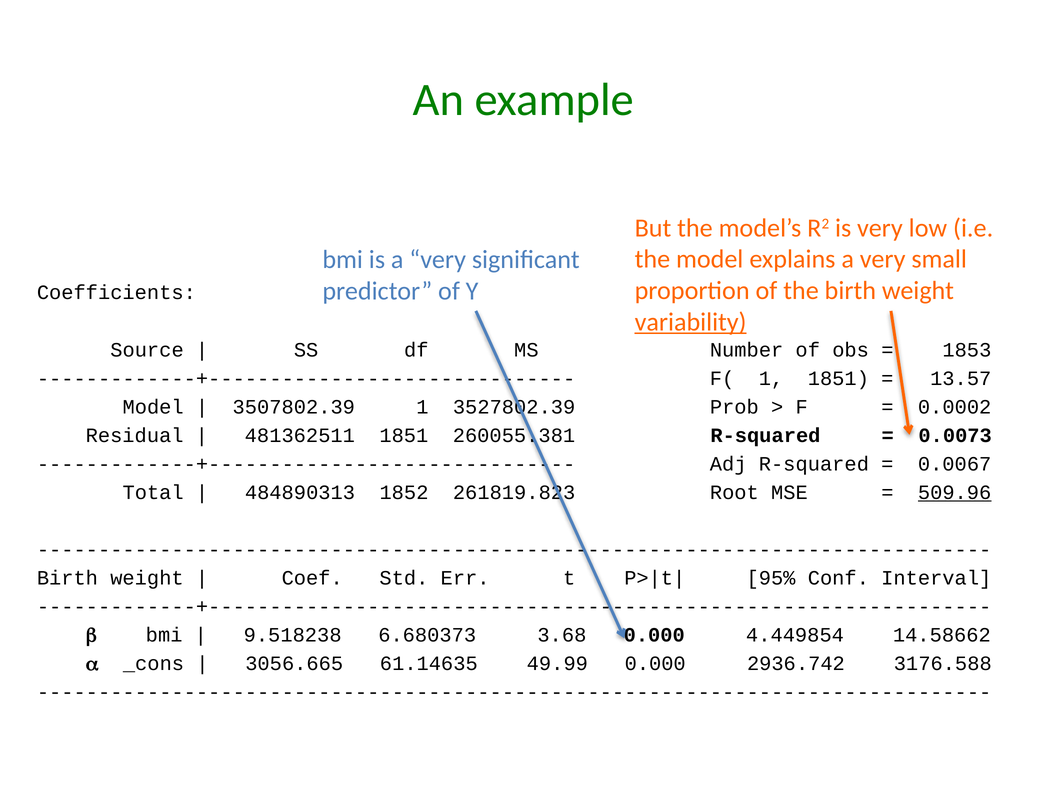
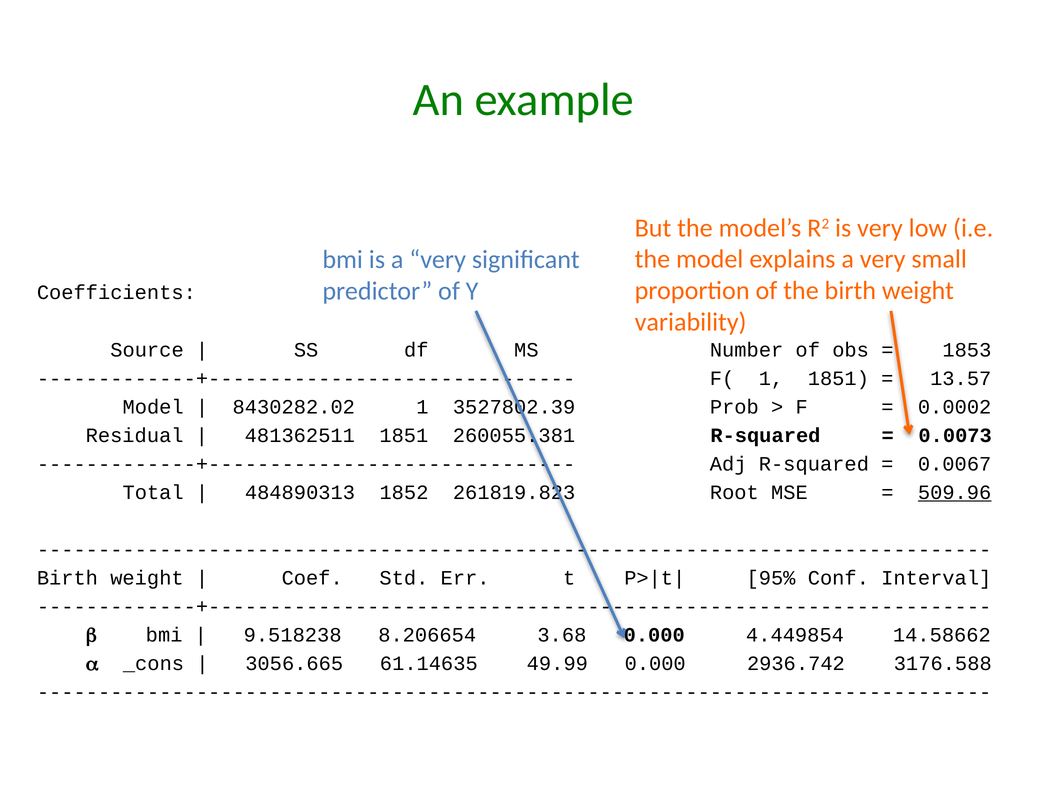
variability underline: present -> none
3507802.39: 3507802.39 -> 8430282.02
6.680373: 6.680373 -> 8.206654
